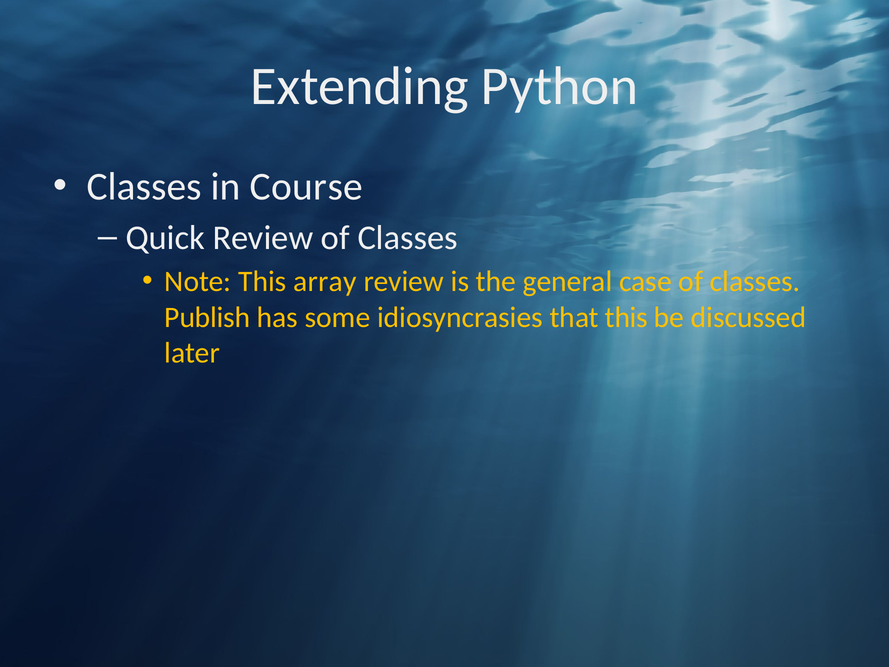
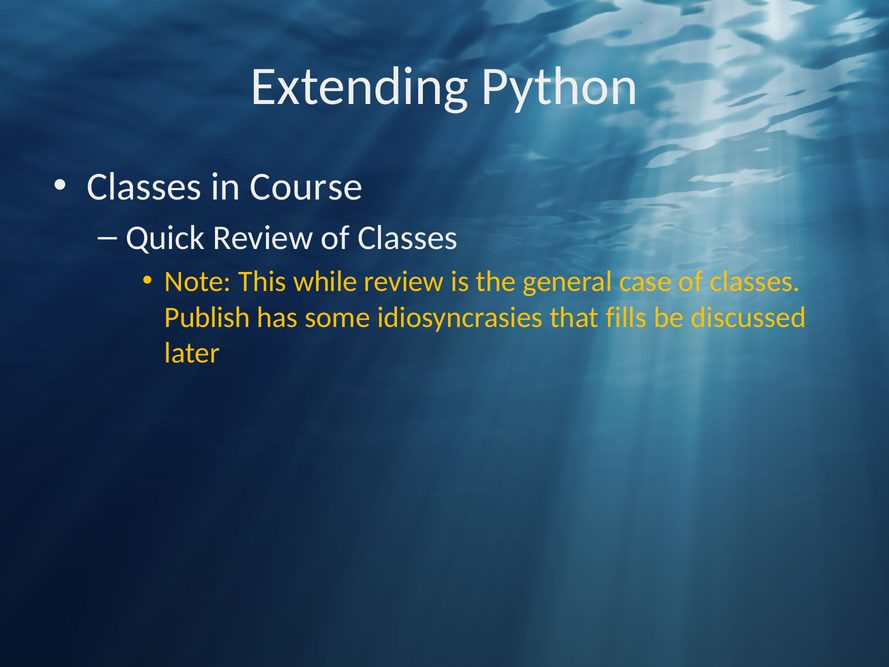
array: array -> while
that this: this -> fills
